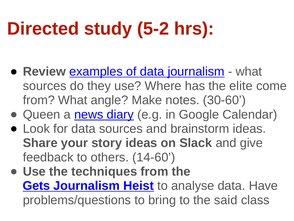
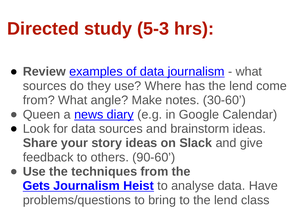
5-2: 5-2 -> 5-3
has the elite: elite -> lend
14-60: 14-60 -> 90-60
to the said: said -> lend
